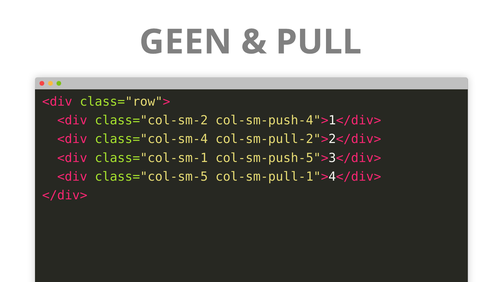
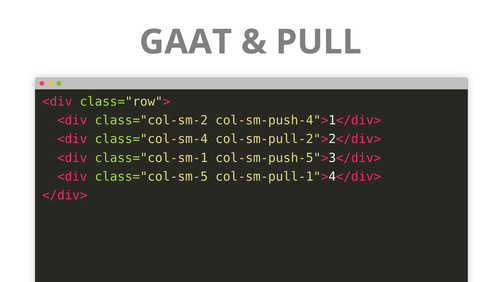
GEEN: GEEN -> GAAT
